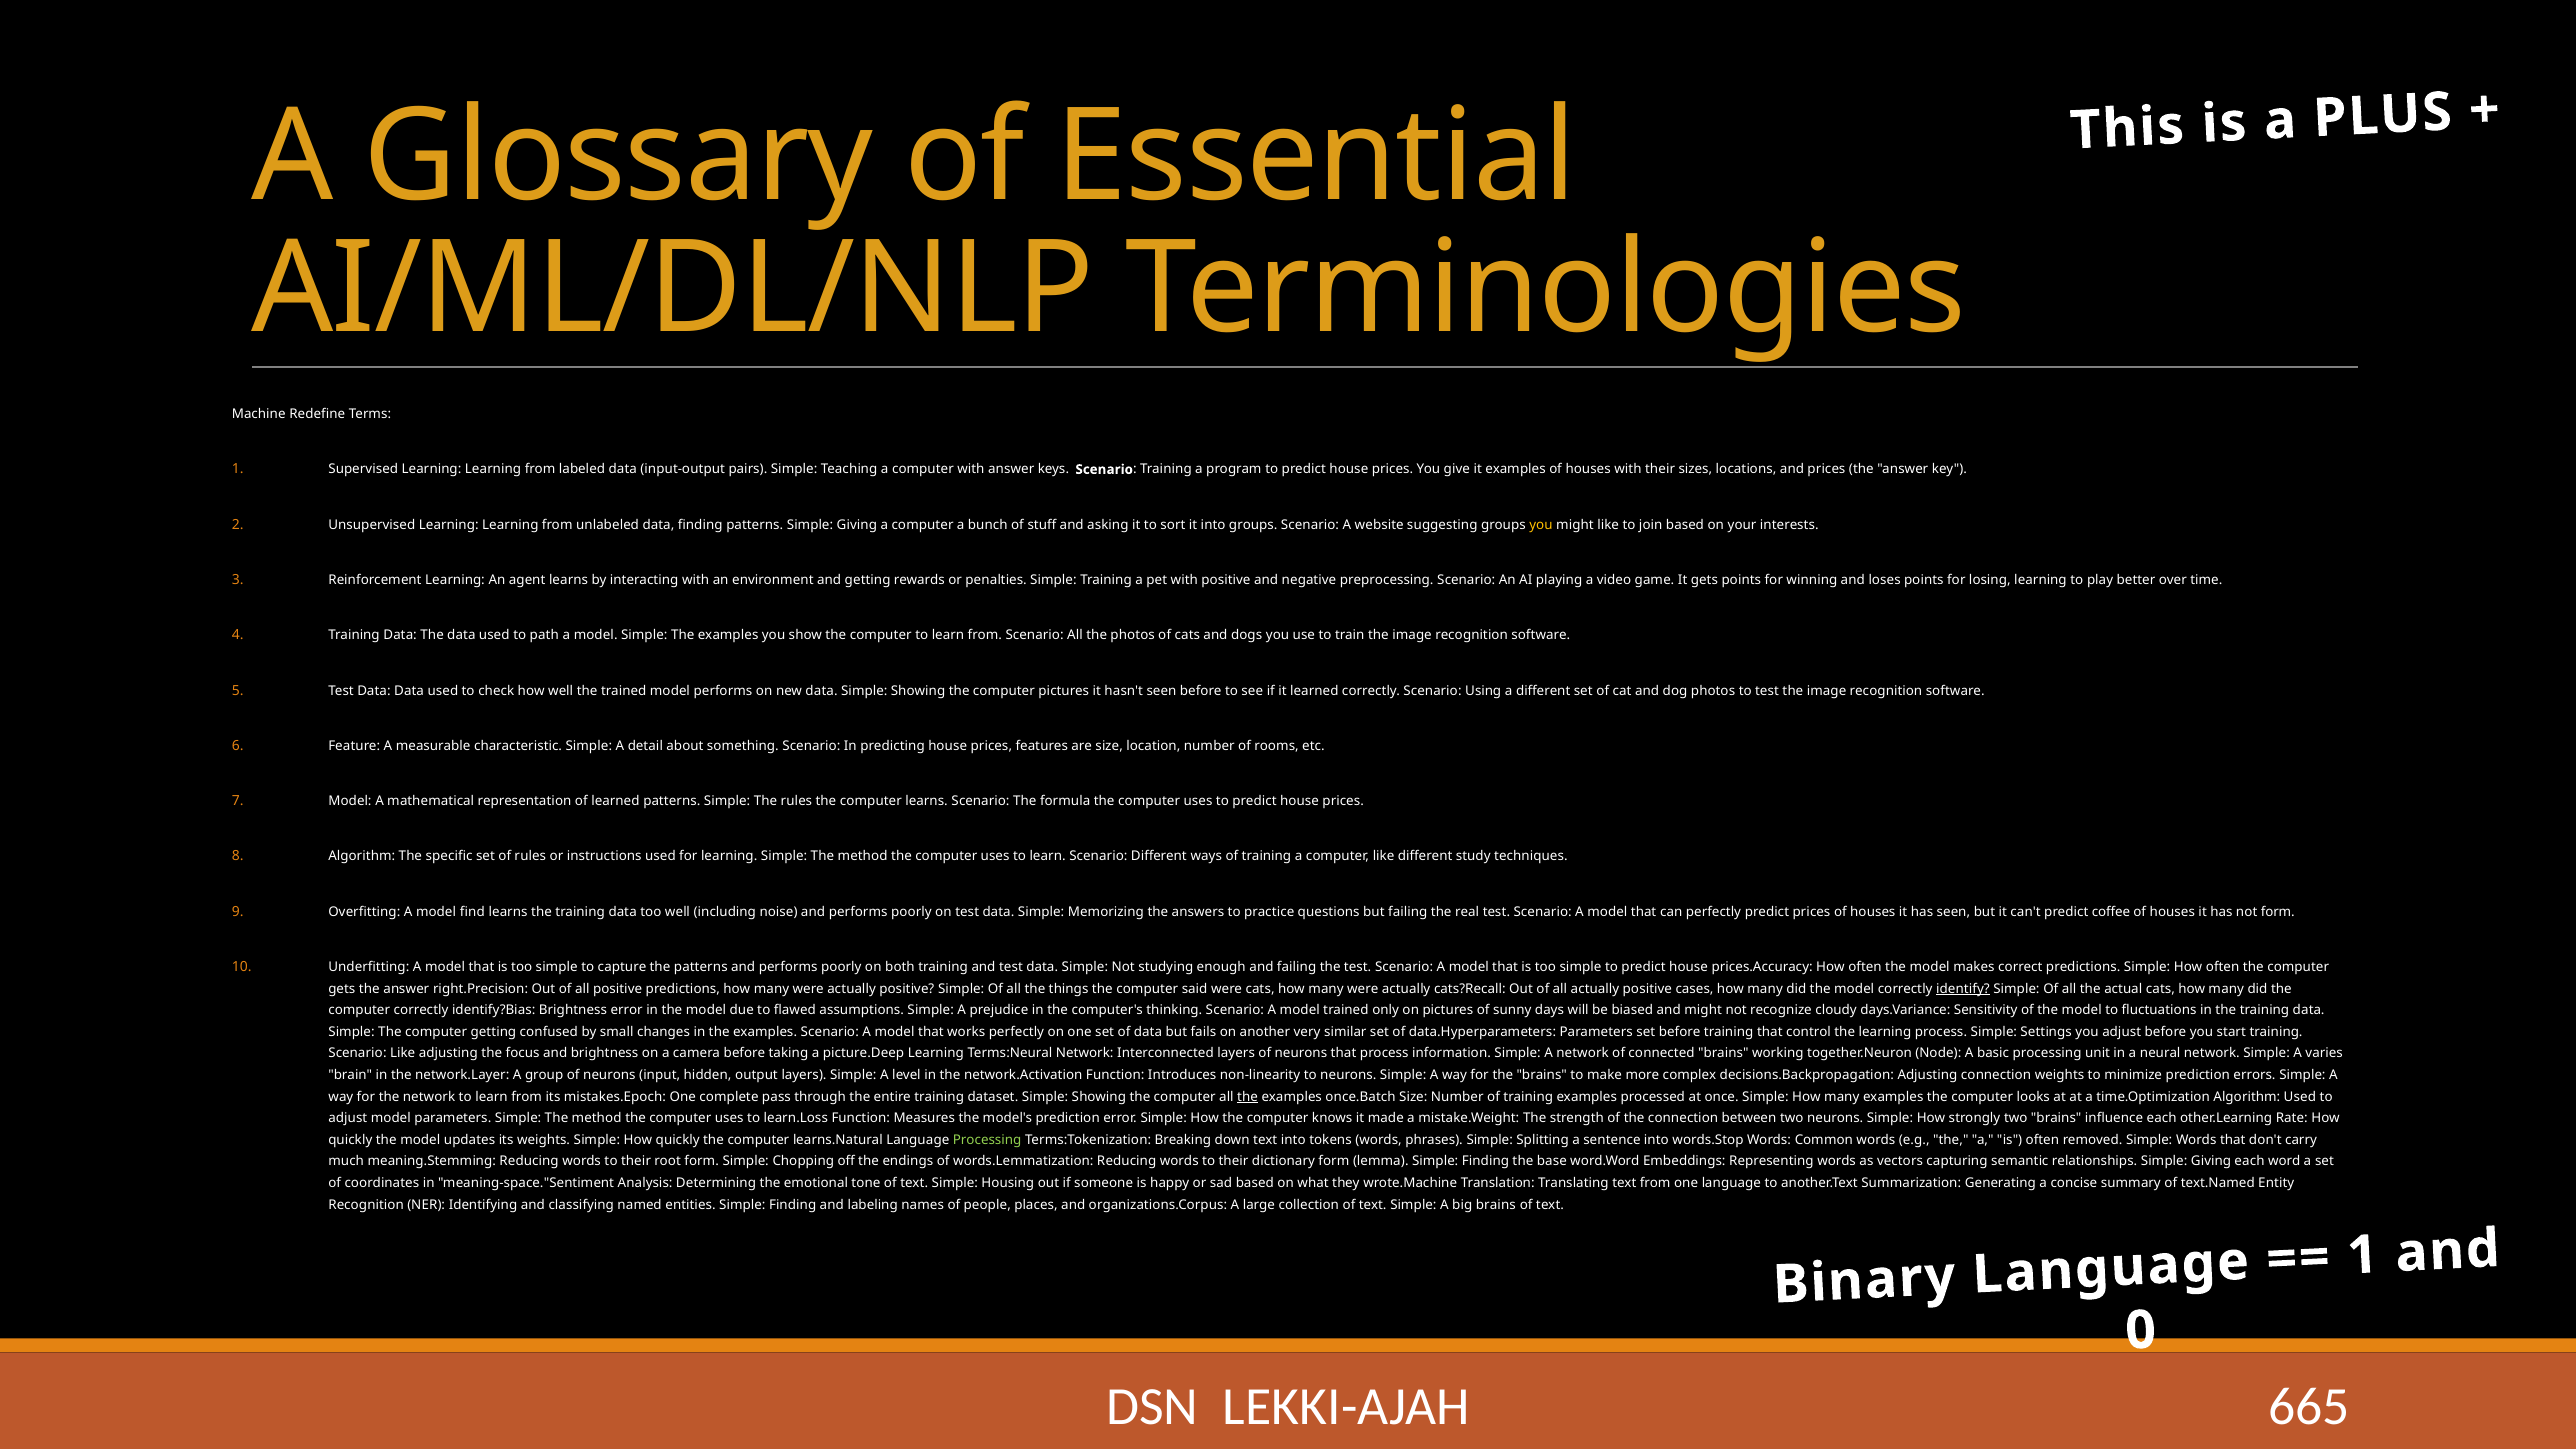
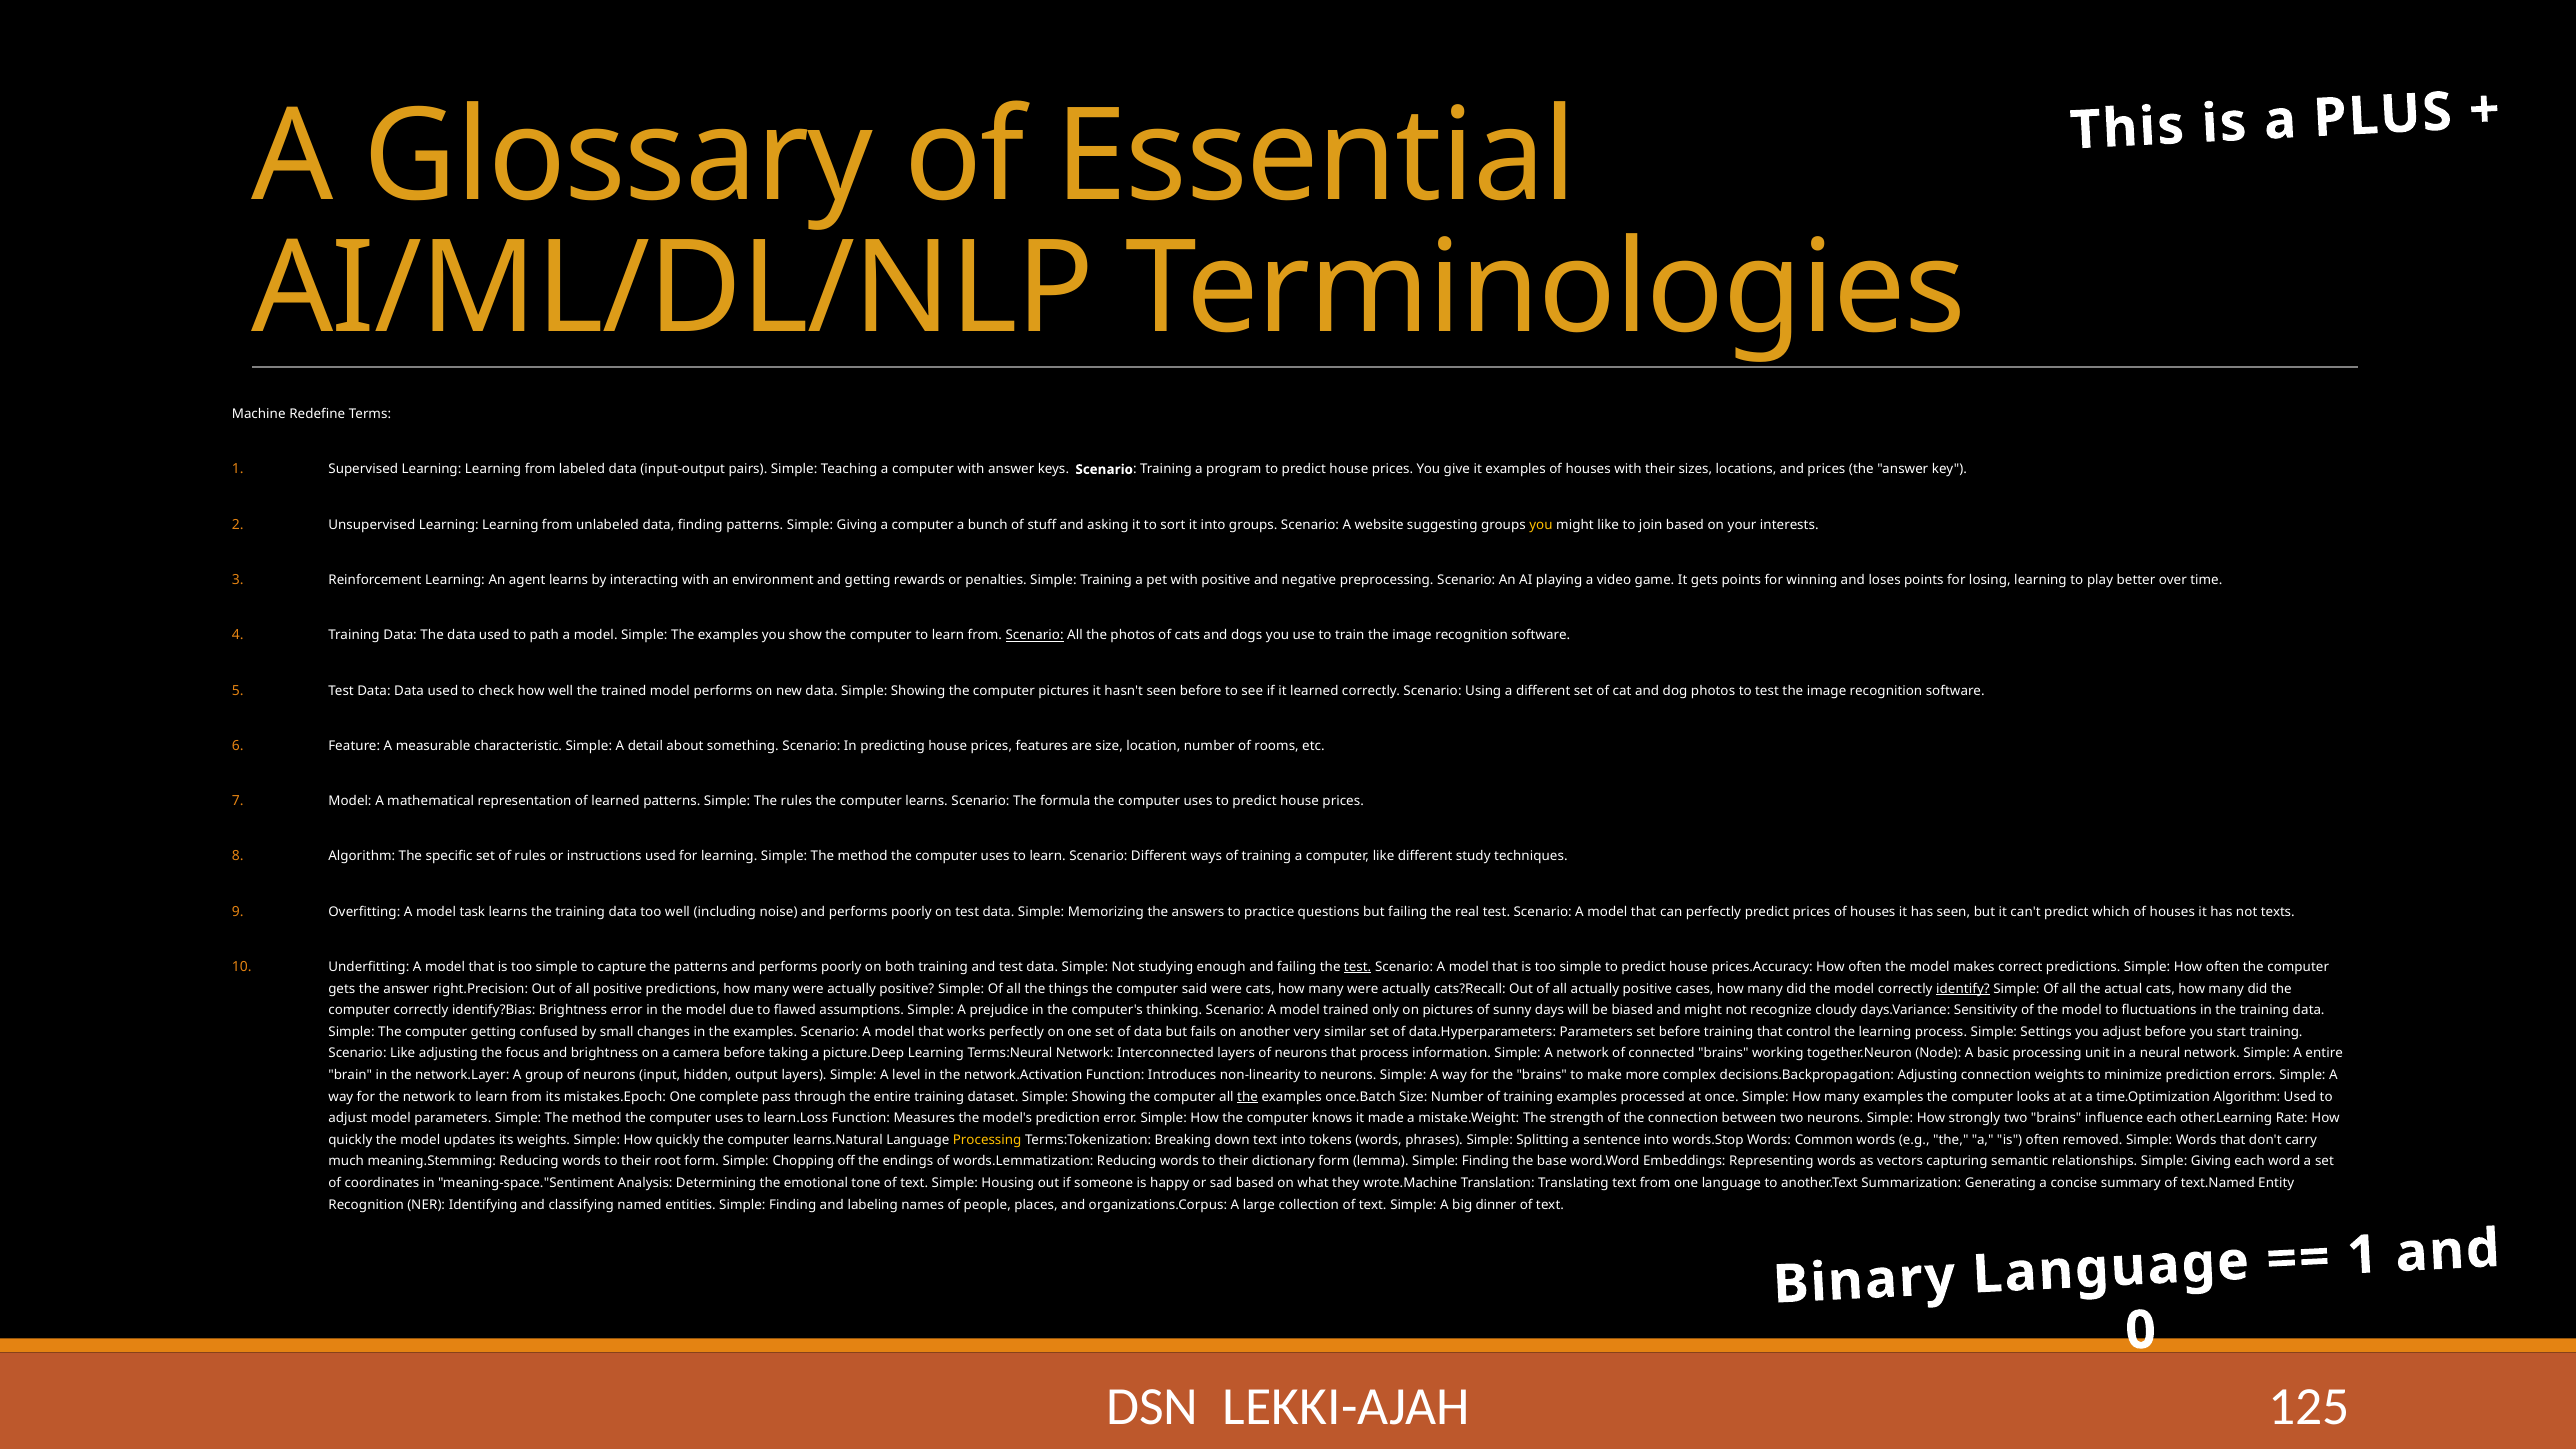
Scenario at (1035, 635) underline: none -> present
find: find -> task
coffee: coffee -> which
not form: form -> texts
test at (1358, 967) underline: none -> present
A varies: varies -> entire
Processing at (987, 1140) colour: light green -> yellow
big brains: brains -> dinner
665: 665 -> 125
